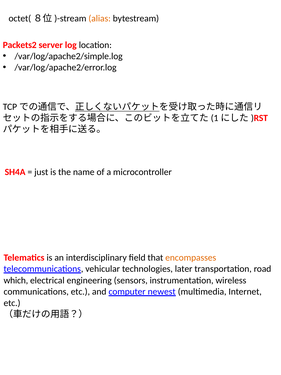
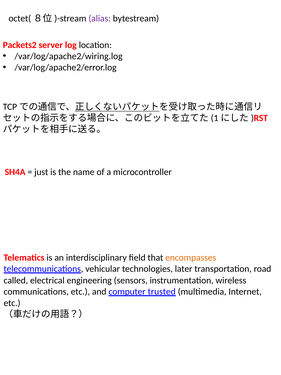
alias colour: orange -> purple
/var/log/apache2/simple.log: /var/log/apache2/simple.log -> /var/log/apache2/wiring.log
which: which -> called
newest: newest -> trusted
